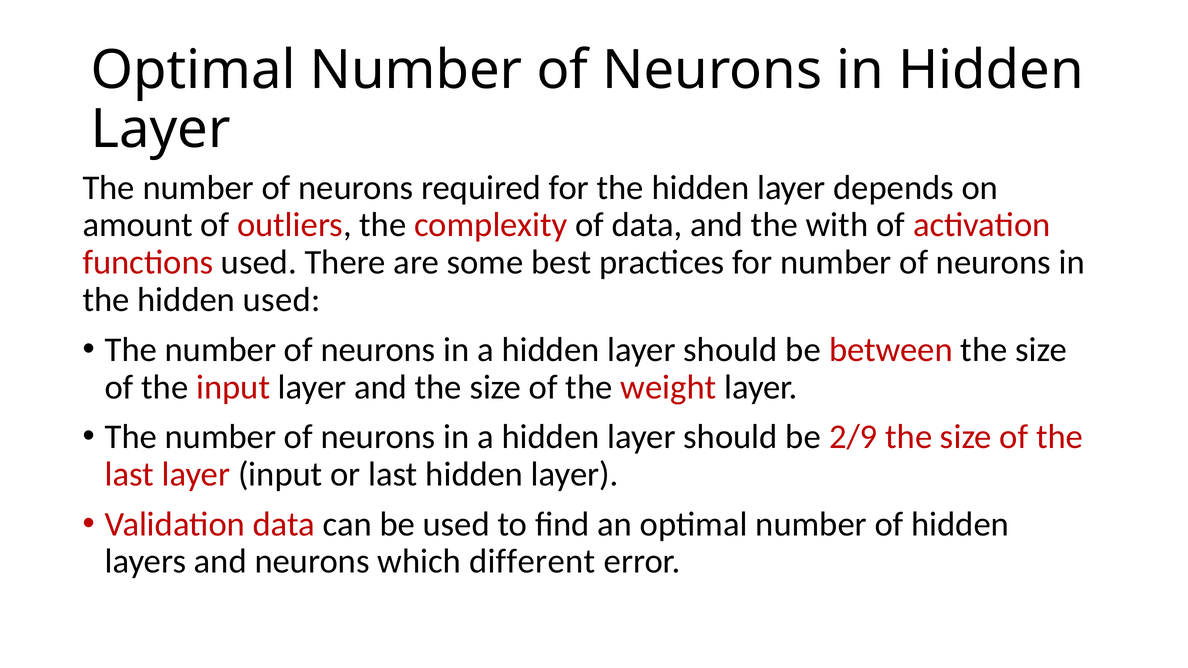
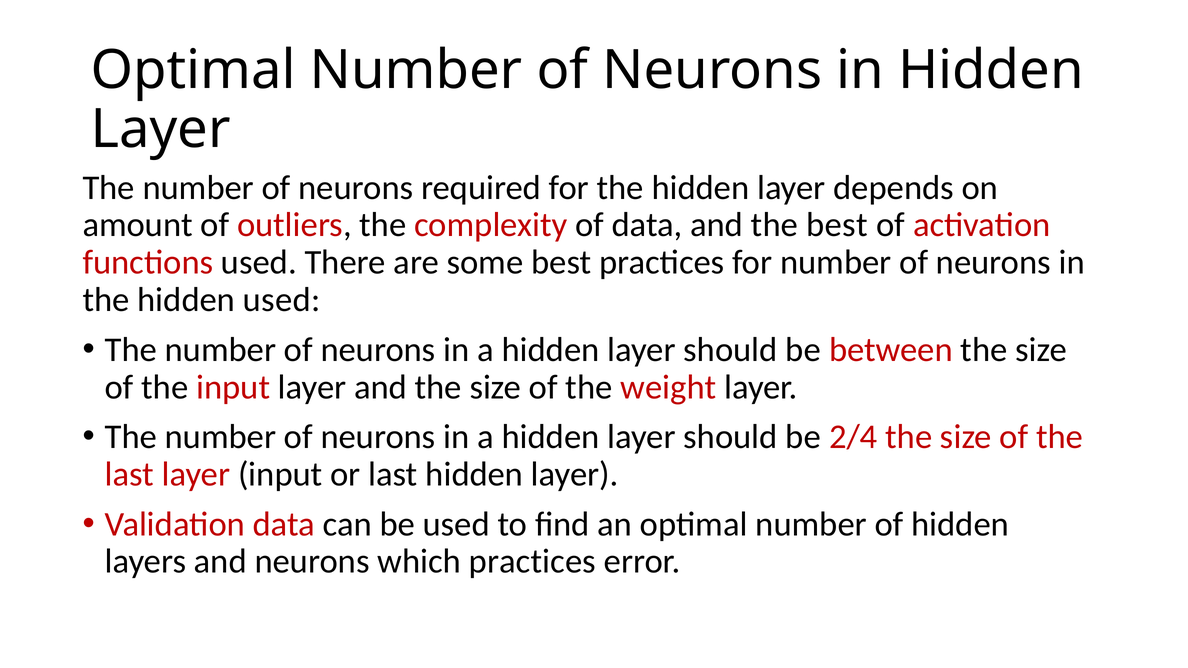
the with: with -> best
2/9: 2/9 -> 2/4
which different: different -> practices
